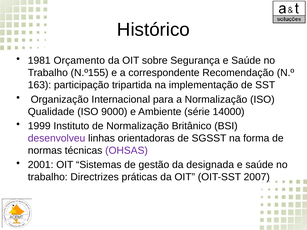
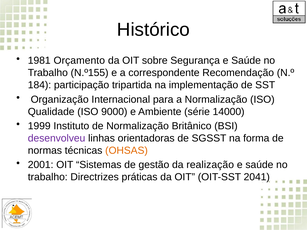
163: 163 -> 184
OHSAS colour: purple -> orange
designada: designada -> realização
2007: 2007 -> 2041
